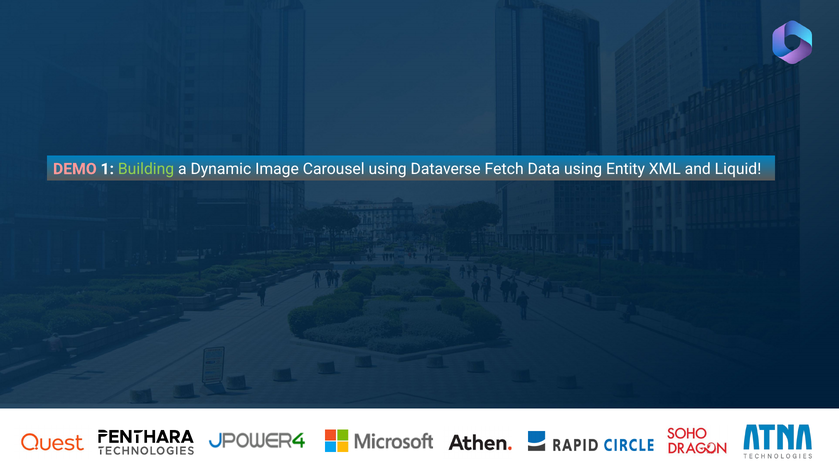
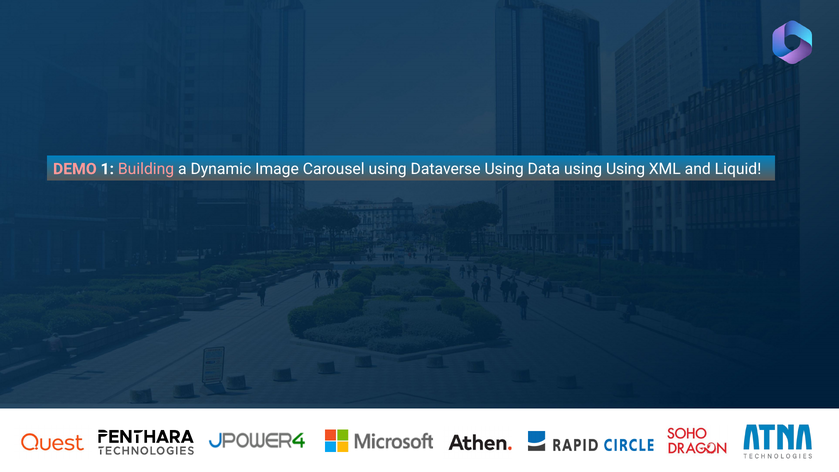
Building colour: light green -> pink
Dataverse Fetch: Fetch -> Using
using Entity: Entity -> Using
